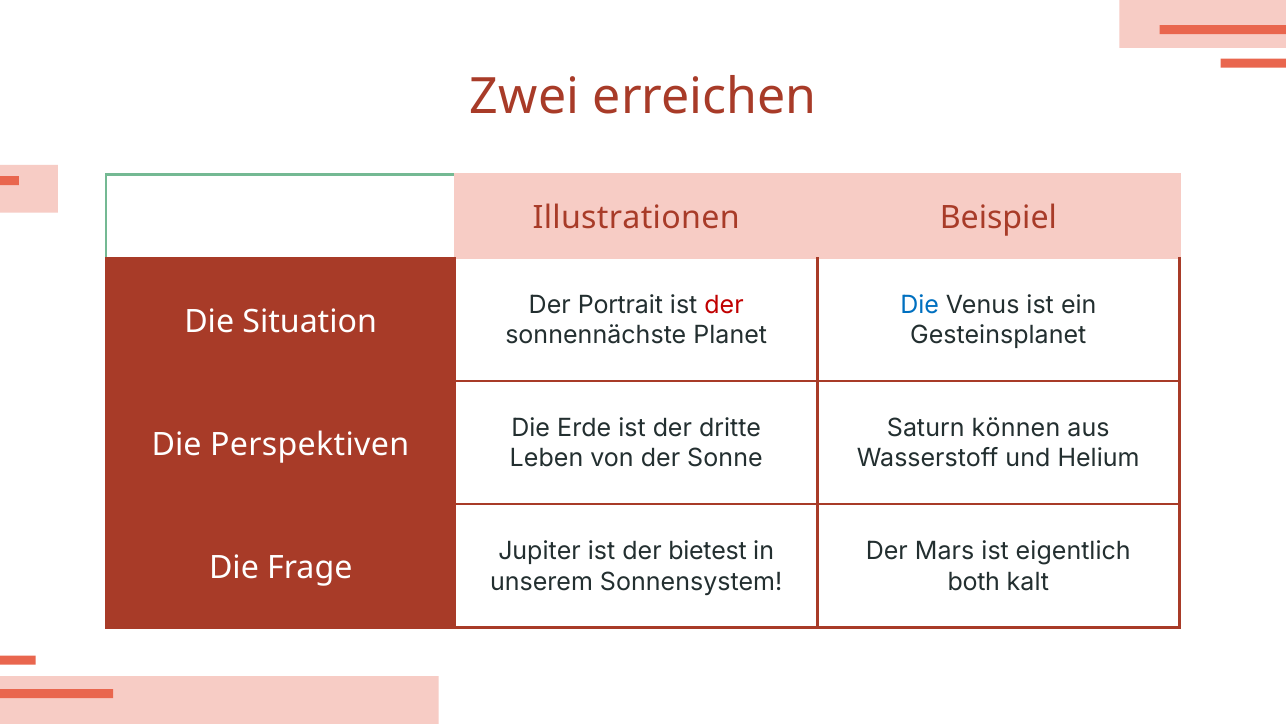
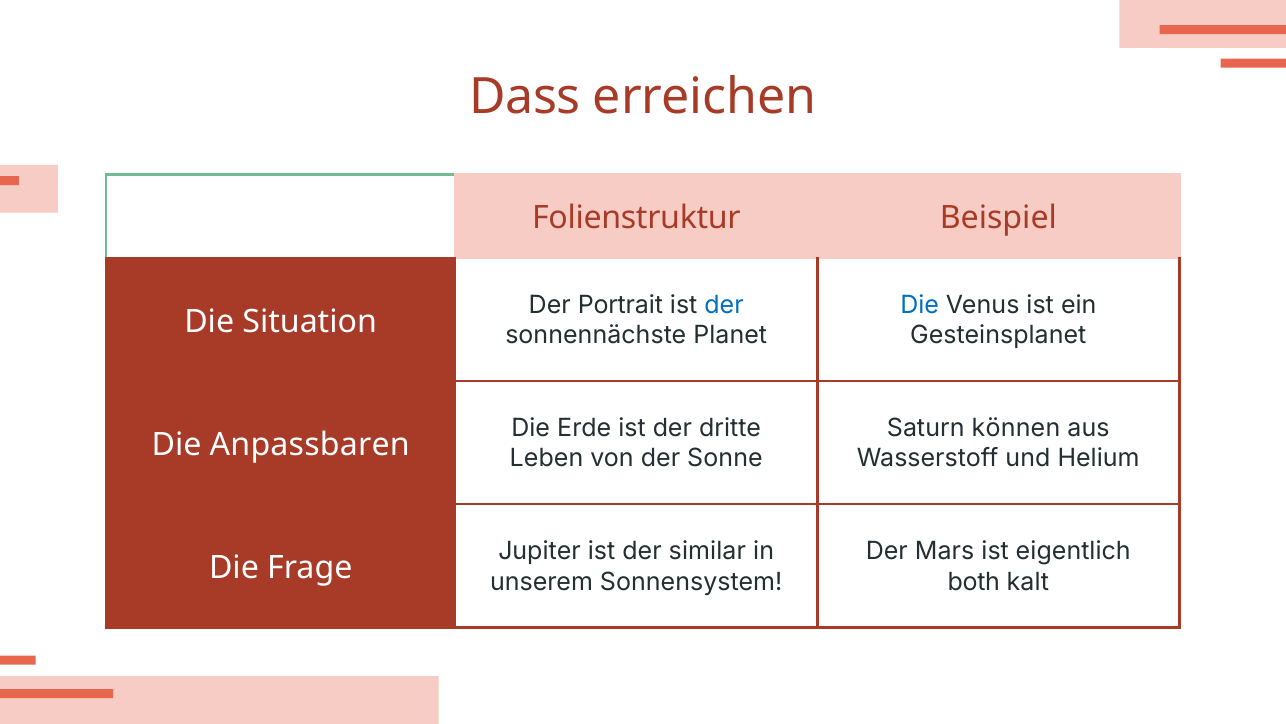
Zwei: Zwei -> Dass
Illustrationen: Illustrationen -> Folienstruktur
der at (724, 305) colour: red -> blue
Perspektiven: Perspektiven -> Anpassbaren
bietest: bietest -> similar
